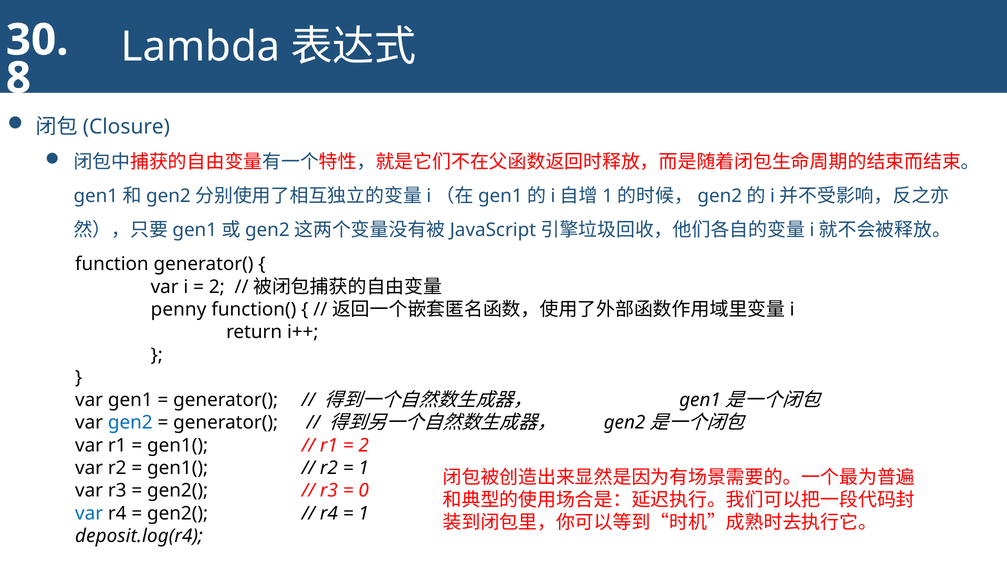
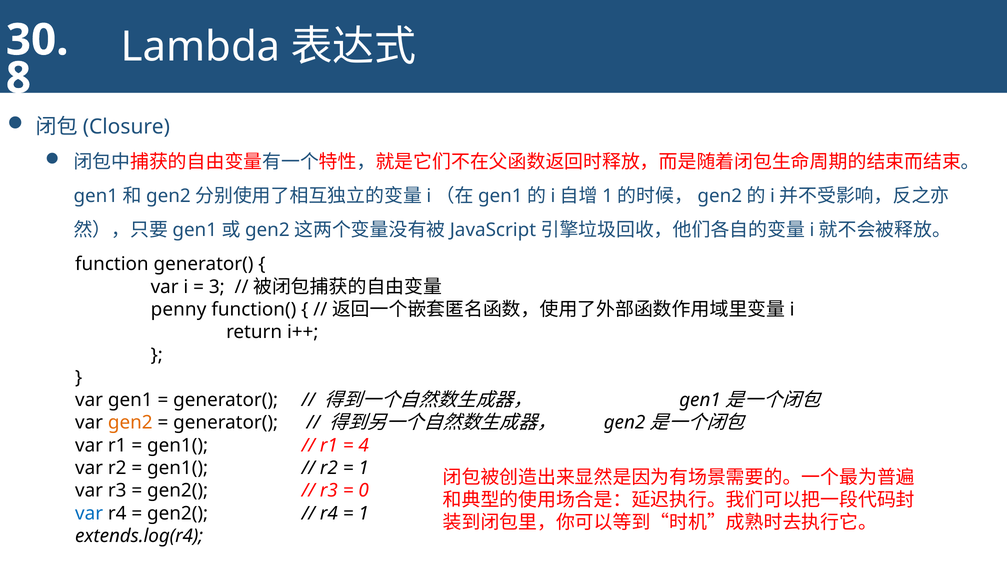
2 at (217, 287): 2 -> 3
gen2 colour: blue -> orange
2 at (364, 446): 2 -> 4
deposit.log(r4: deposit.log(r4 -> extends.log(r4
